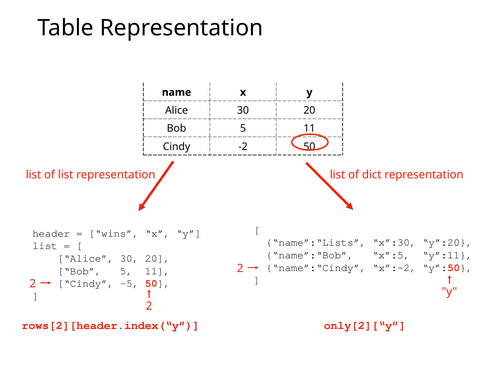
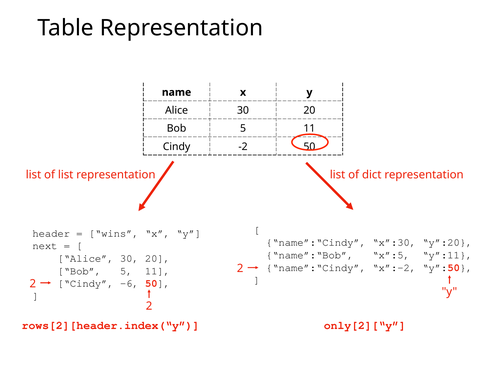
name”:“Lists at (316, 242): name”:“Lists -> name”:“Cindy
list at (45, 246): list -> next
-5: -5 -> -6
